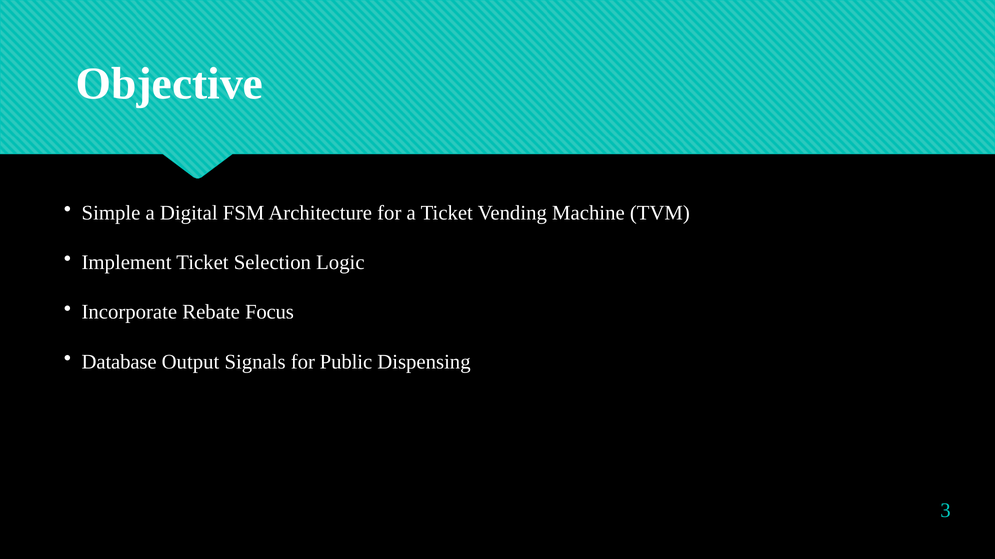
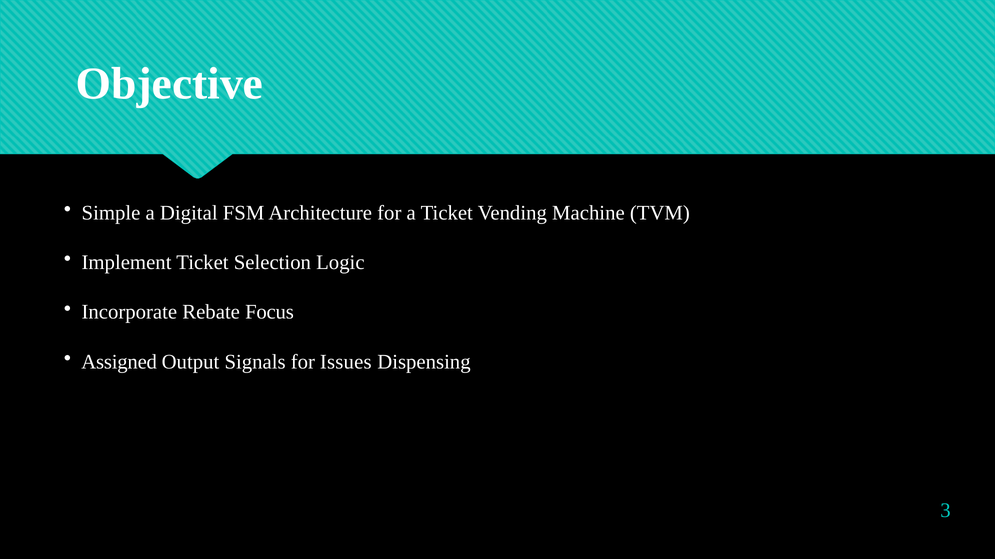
Database: Database -> Assigned
Public: Public -> Issues
